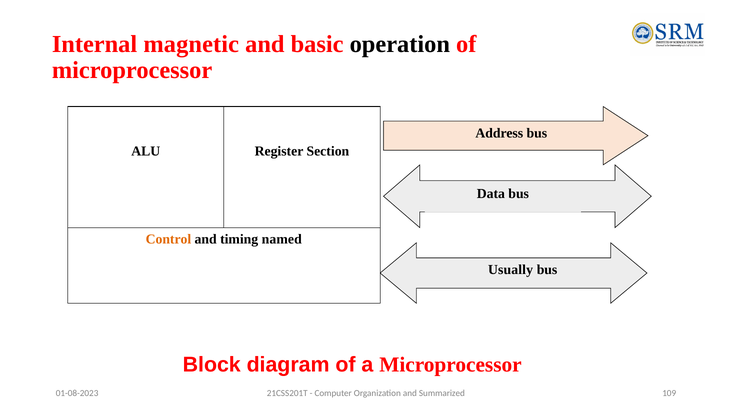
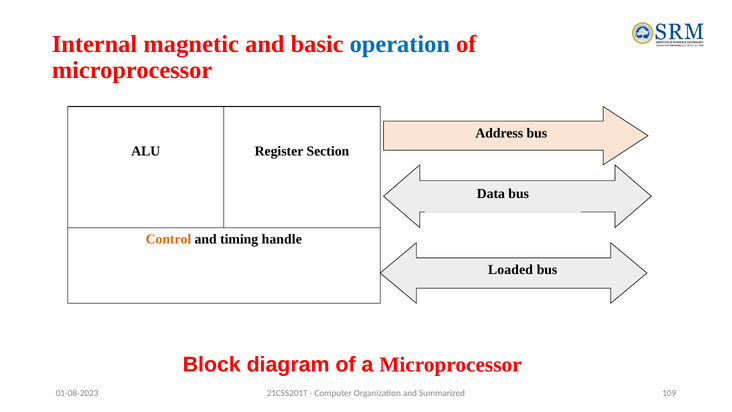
operation colour: black -> blue
named: named -> handle
Usually: Usually -> Loaded
